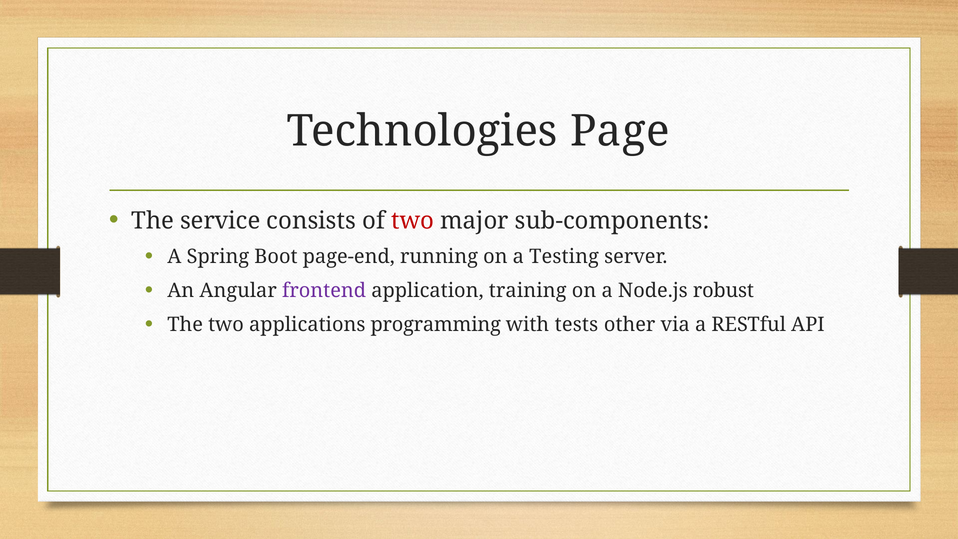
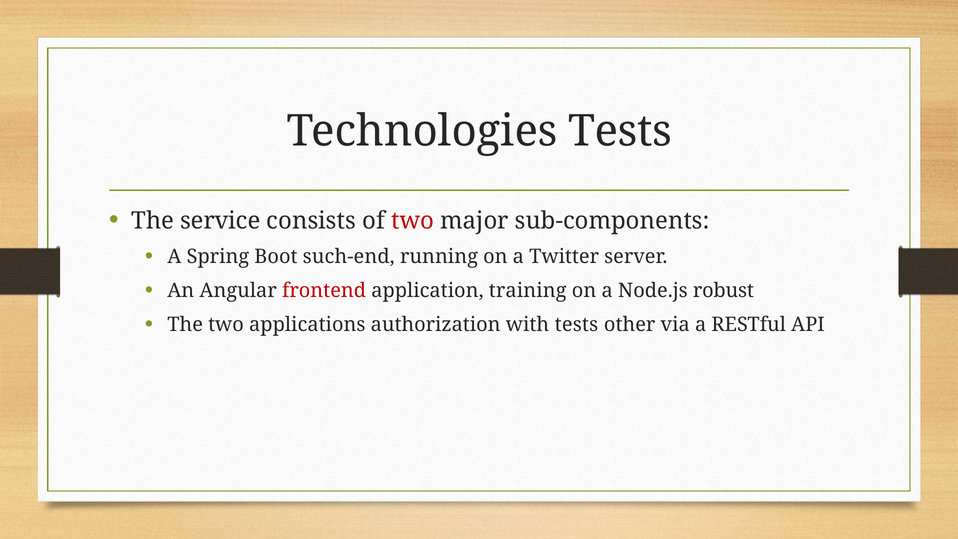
Technologies Page: Page -> Tests
page-end: page-end -> such-end
Testing: Testing -> Twitter
frontend colour: purple -> red
programming: programming -> authorization
